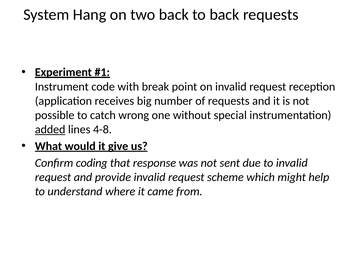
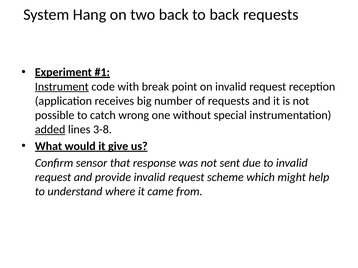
Instrument underline: none -> present
4-8: 4-8 -> 3-8
coding: coding -> sensor
